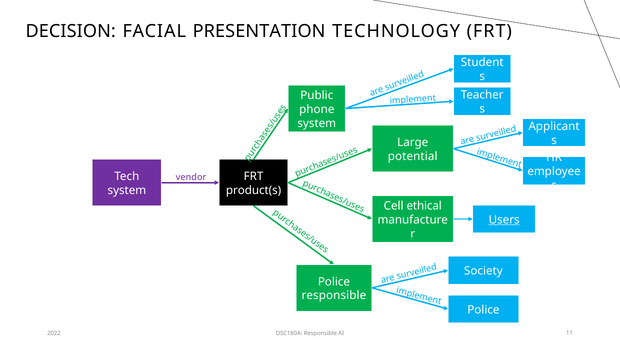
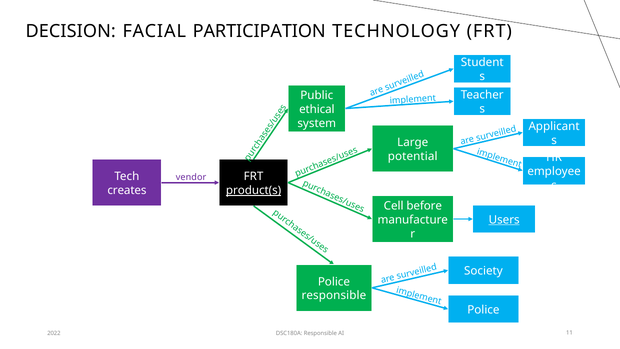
PRESENTATION: PRESENTATION -> PARTICIPATION
phone: phone -> ethical
system at (127, 190): system -> creates
product(s underline: none -> present
ethical: ethical -> before
